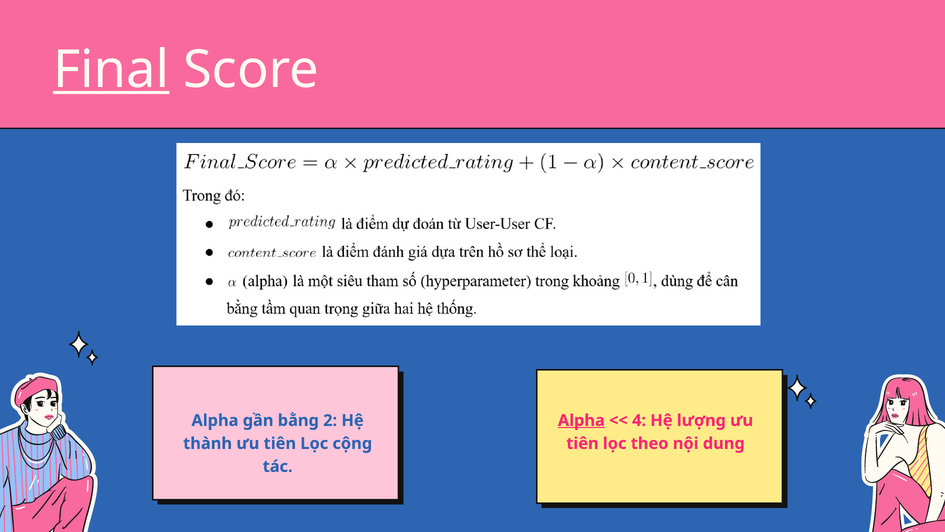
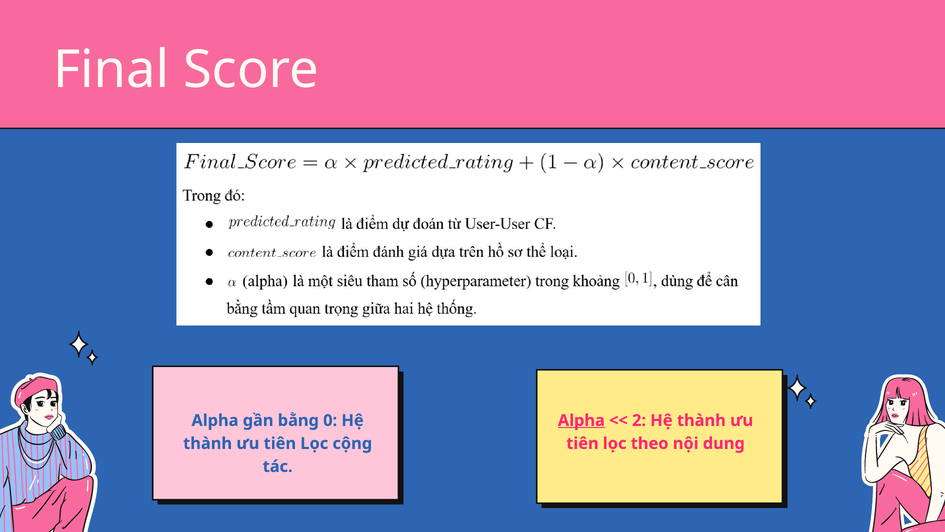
Final underline: present -> none
4: 4 -> 2
lượng at (701, 420): lượng -> thành
2: 2 -> 0
